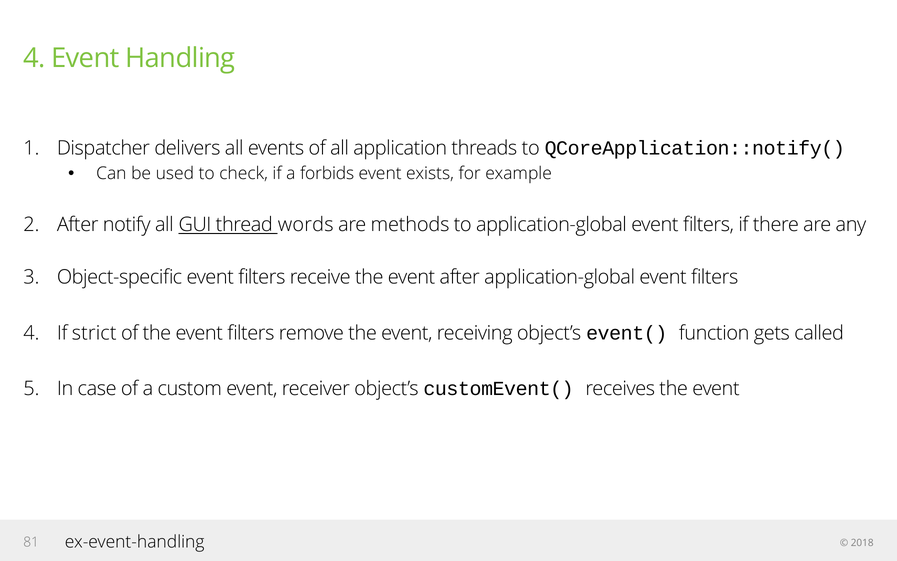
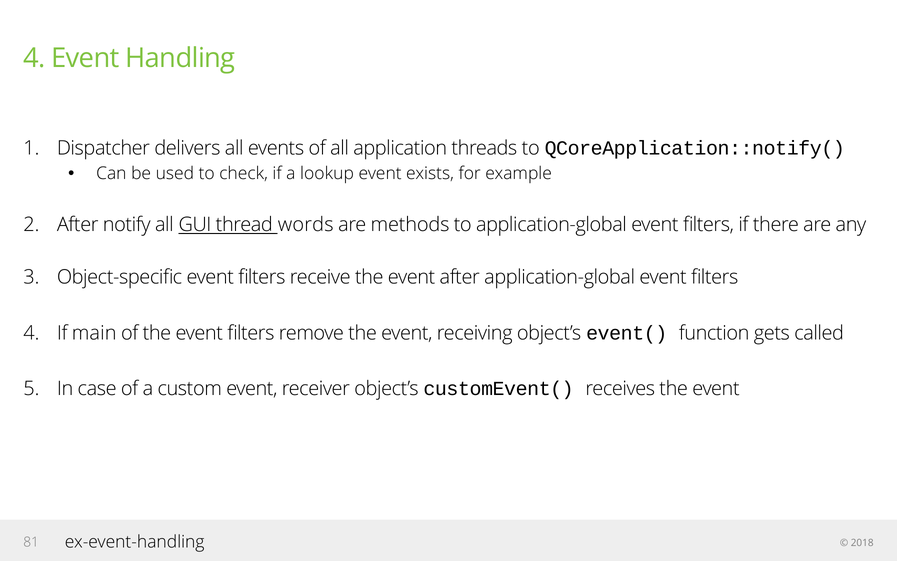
forbids: forbids -> lookup
strict: strict -> main
